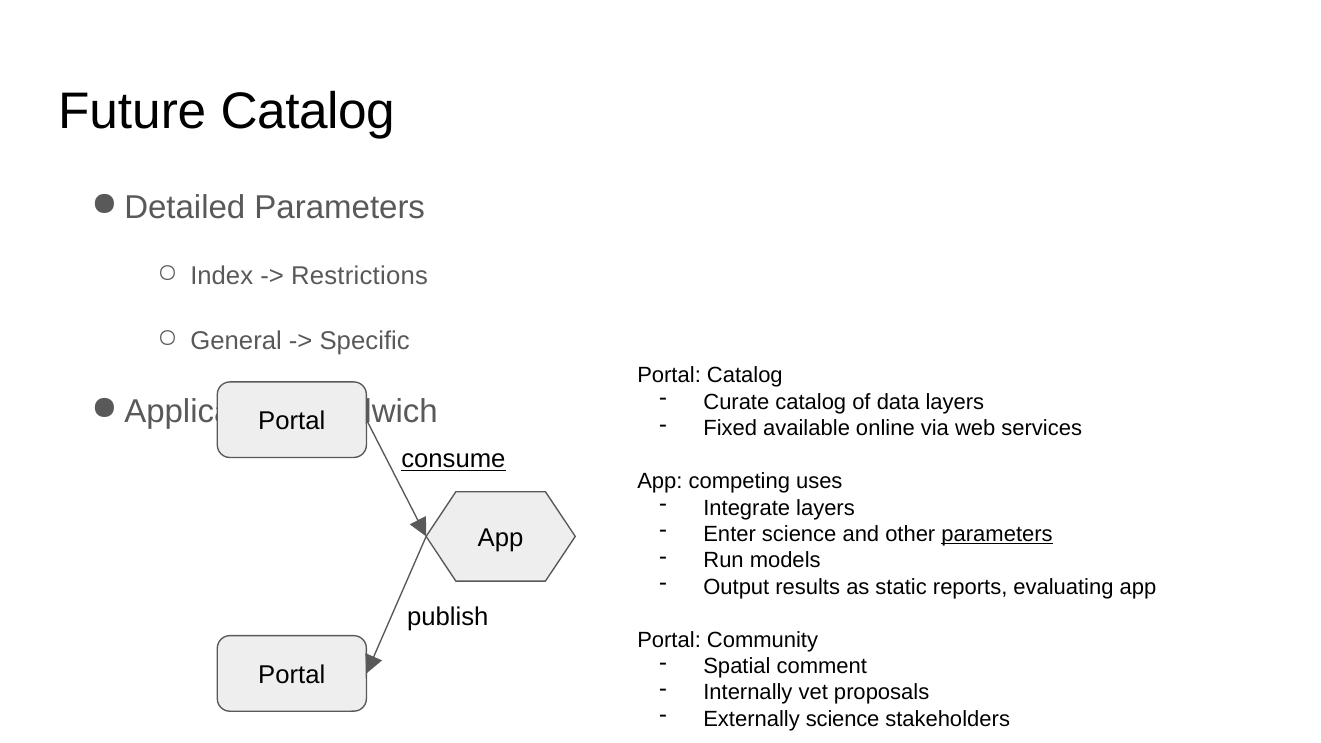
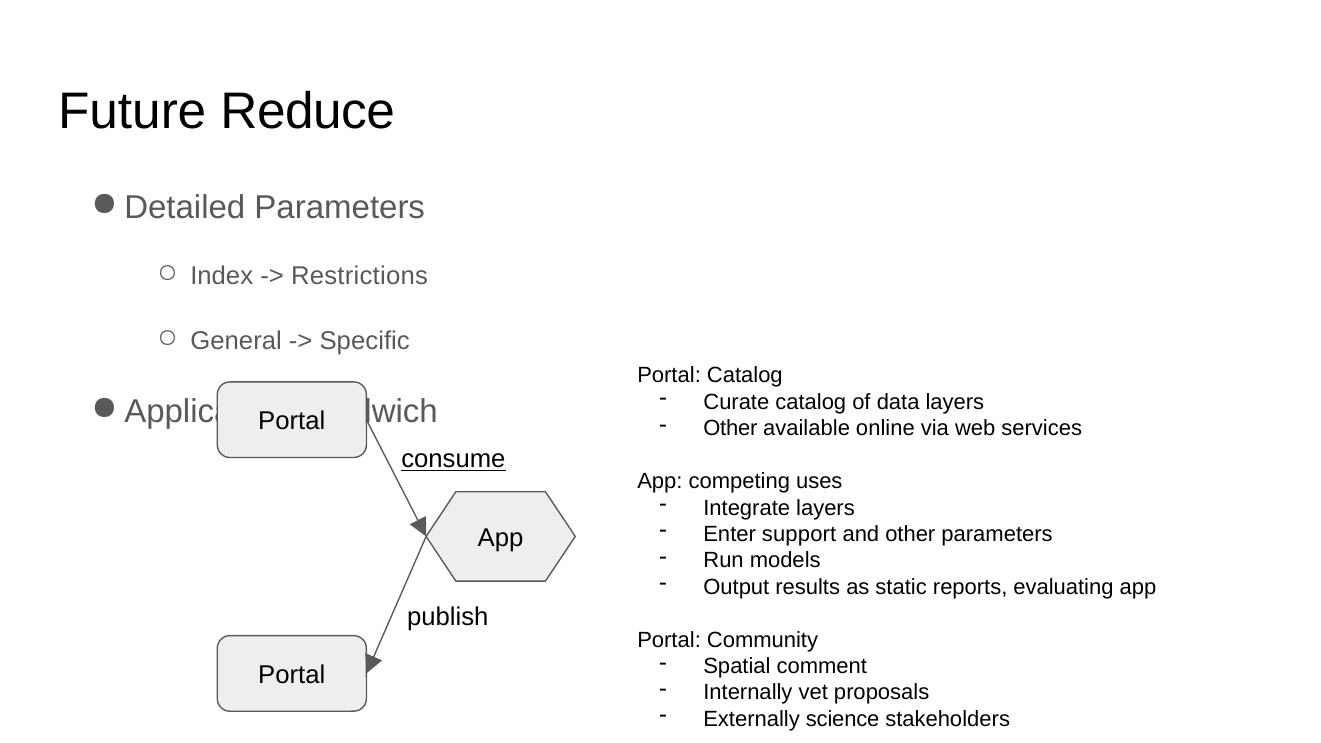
Future Catalog: Catalog -> Reduce
Fixed at (730, 429): Fixed -> Other
Enter science: science -> support
parameters at (997, 534) underline: present -> none
